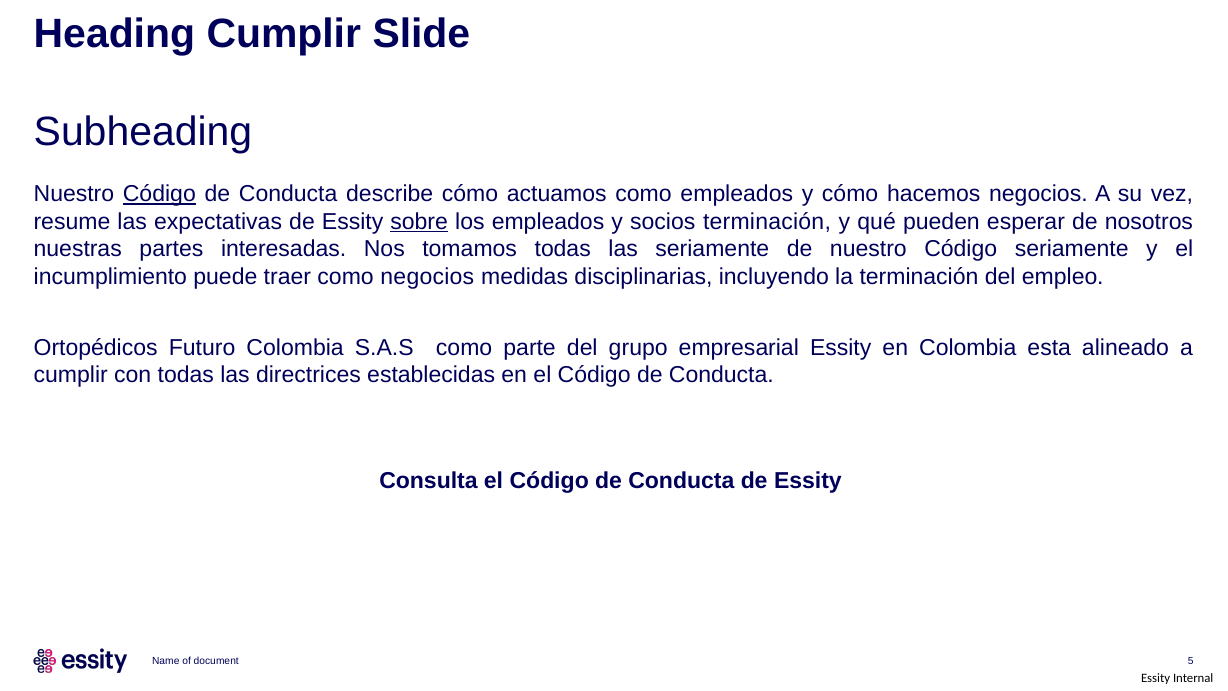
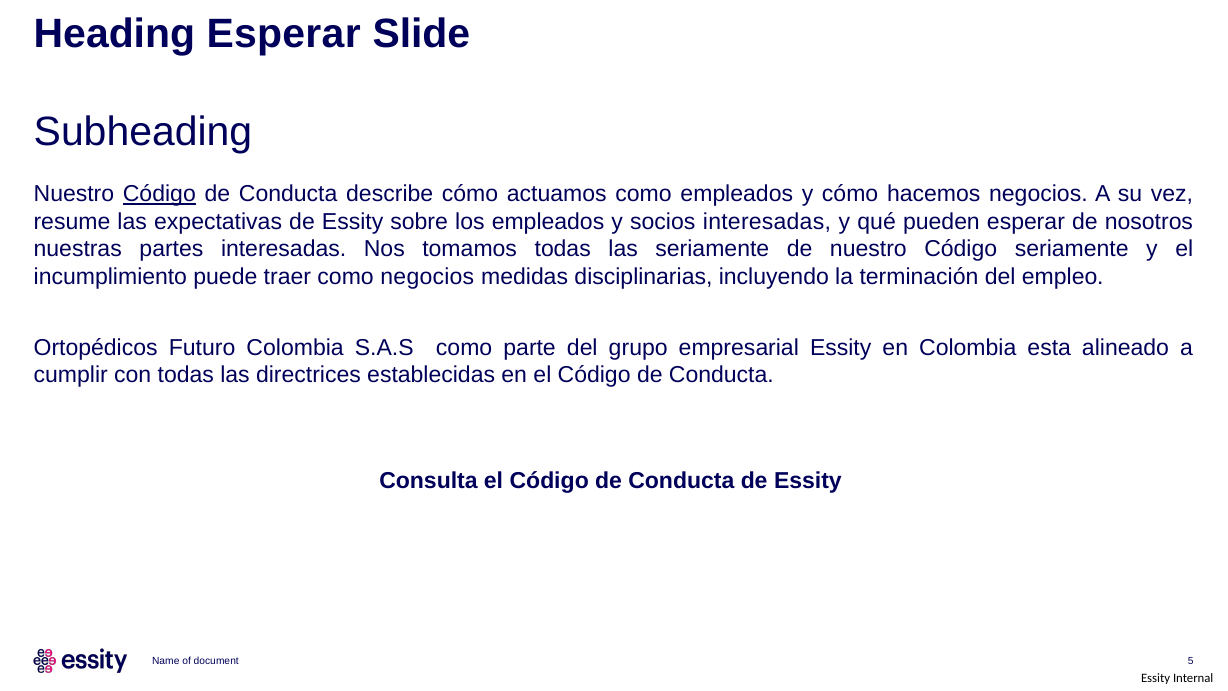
Heading Cumplir: Cumplir -> Esperar
sobre underline: present -> none
socios terminación: terminación -> interesadas
